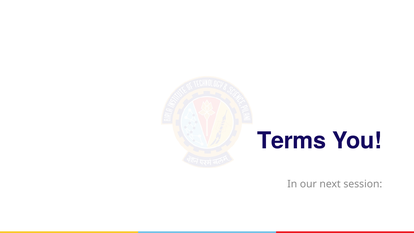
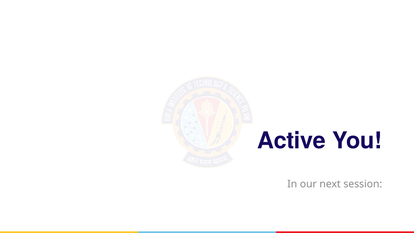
Terms: Terms -> Active
